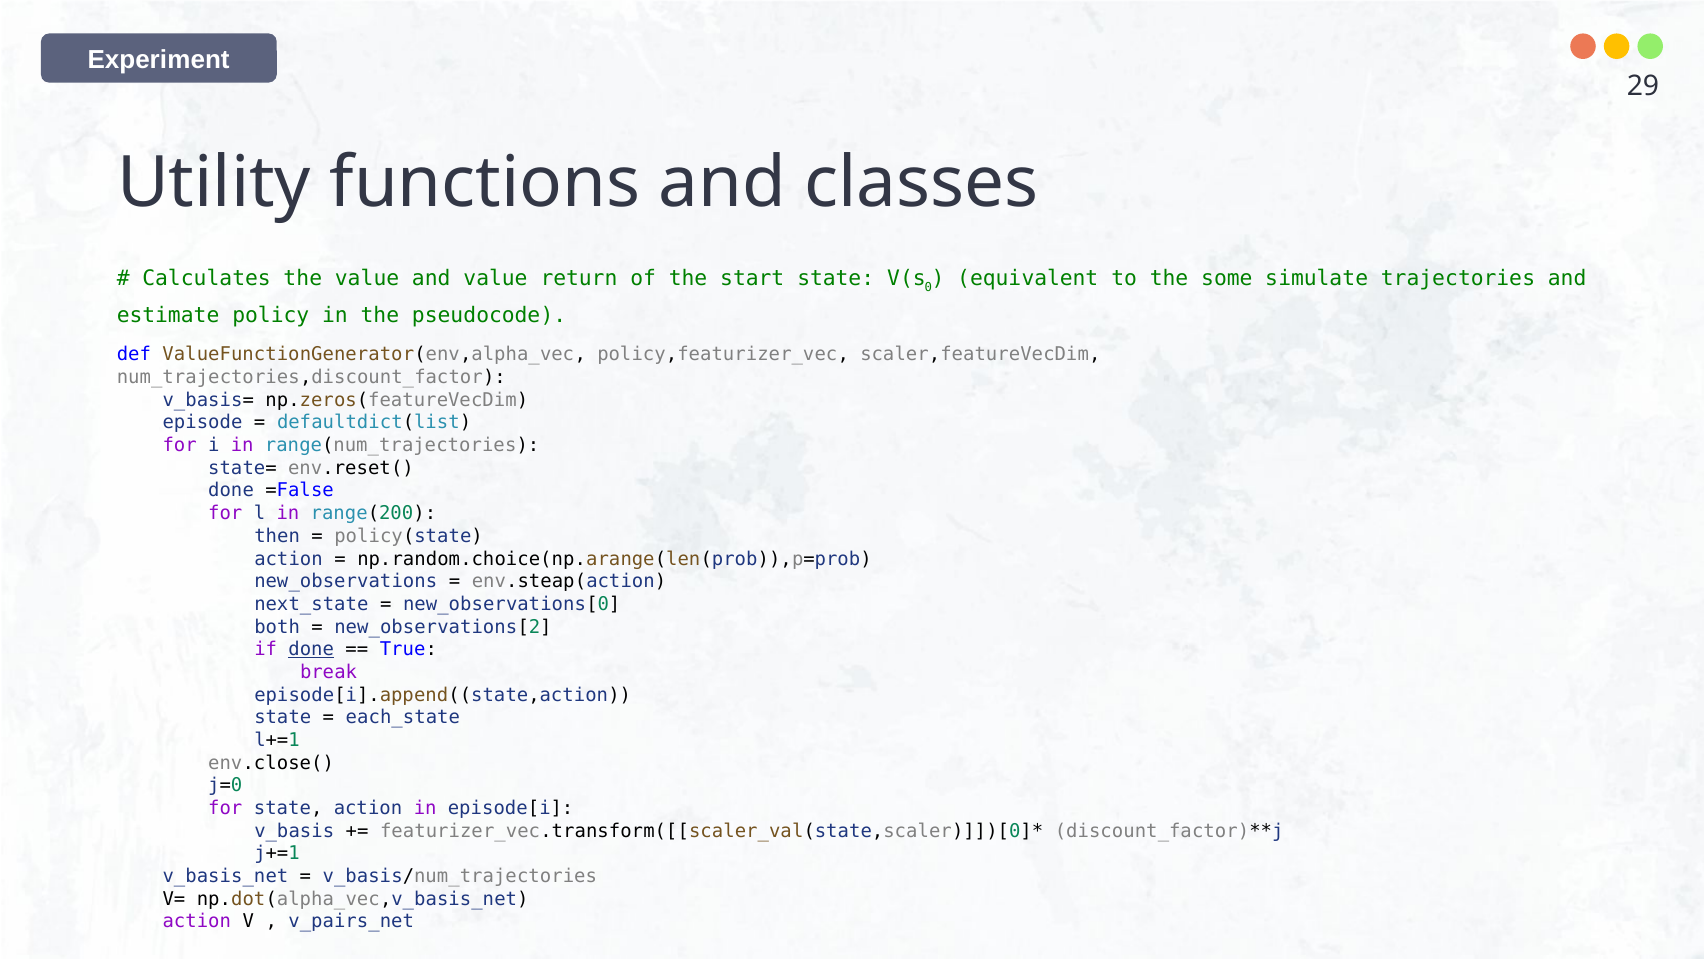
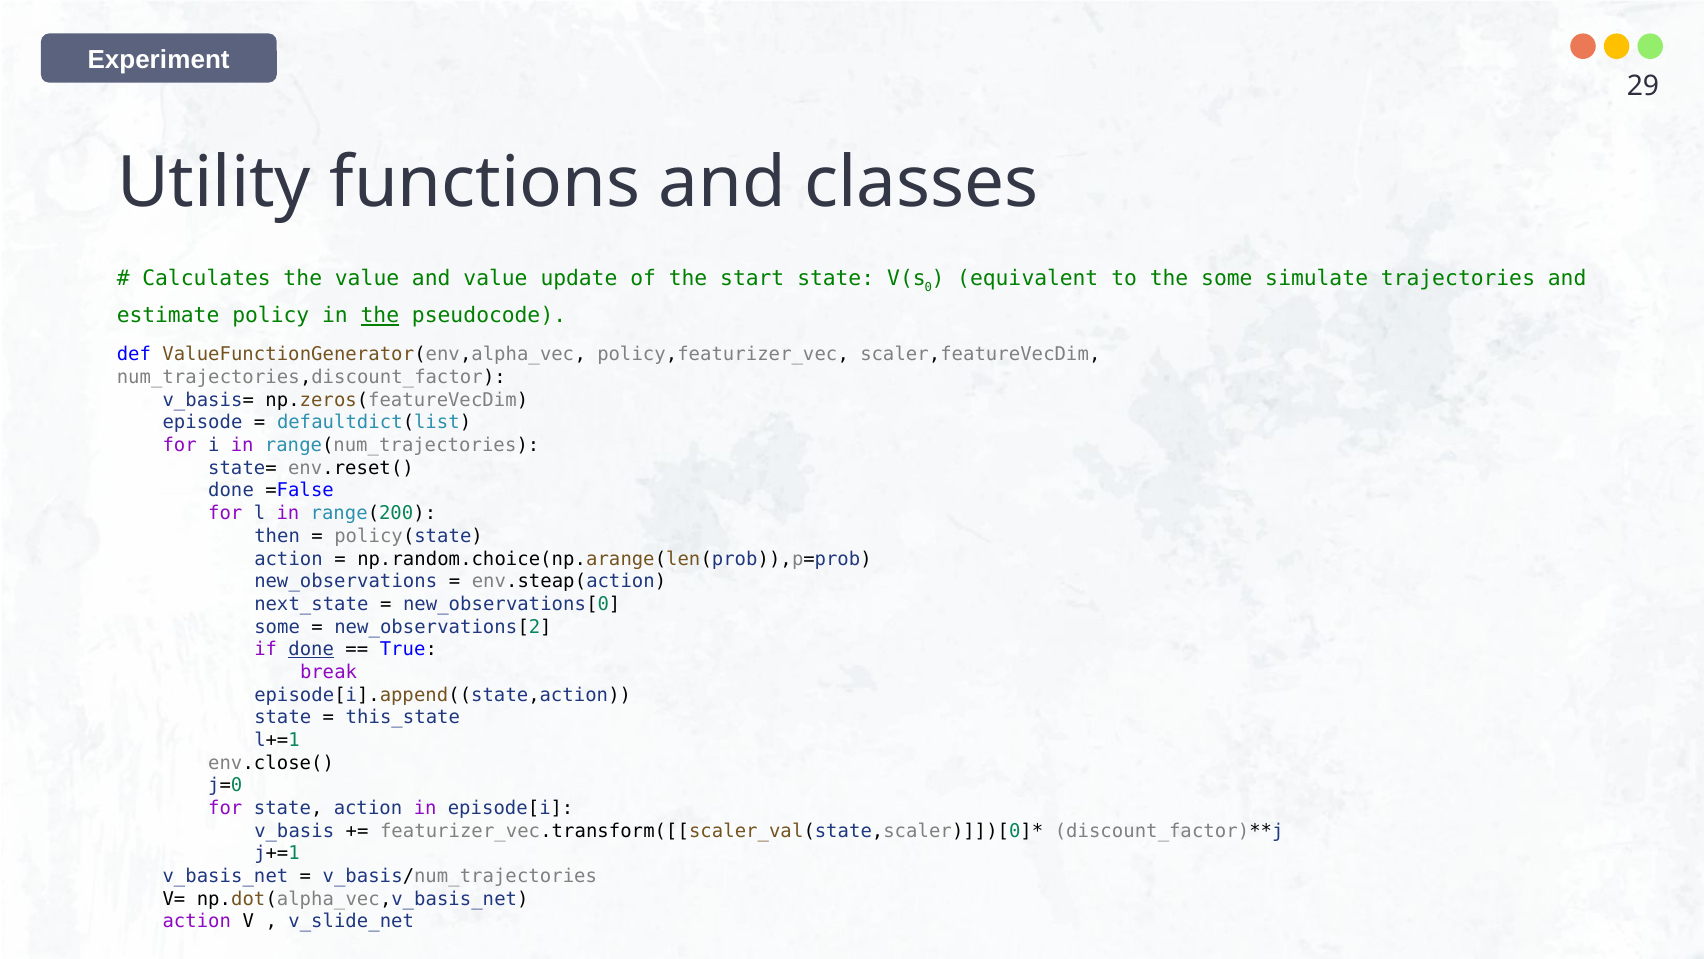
return: return -> update
the at (380, 316) underline: none -> present
both at (277, 627): both -> some
each_state: each_state -> this_state
v_pairs_net: v_pairs_net -> v_slide_net
